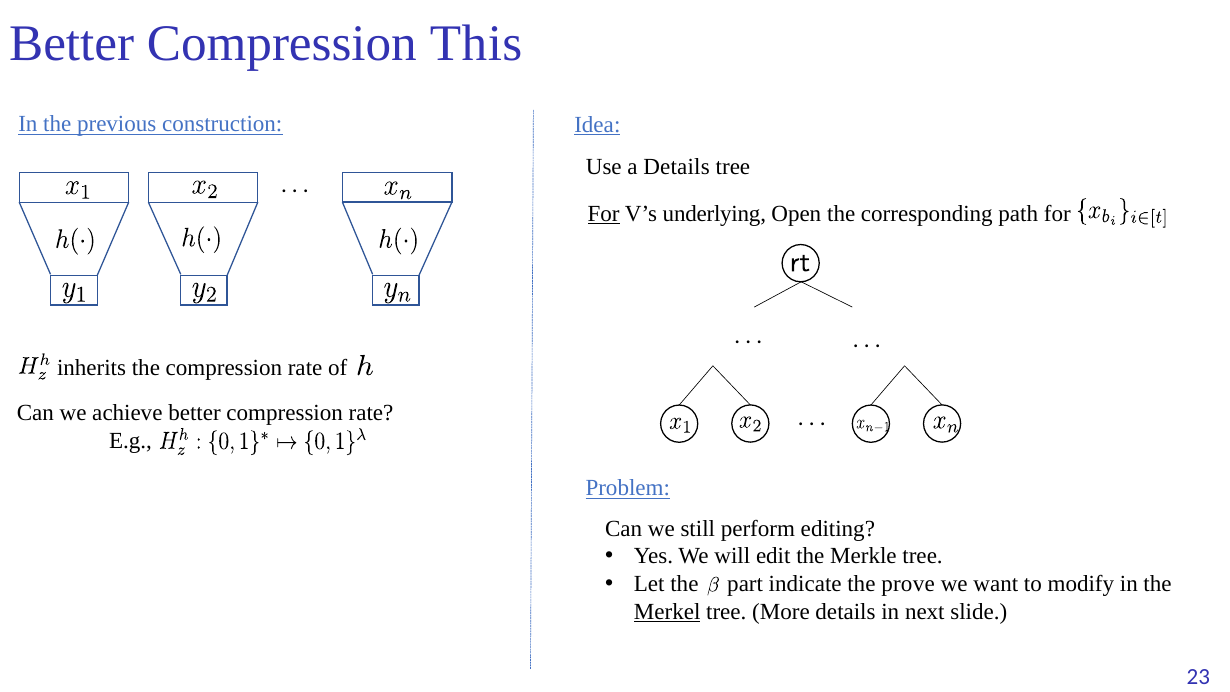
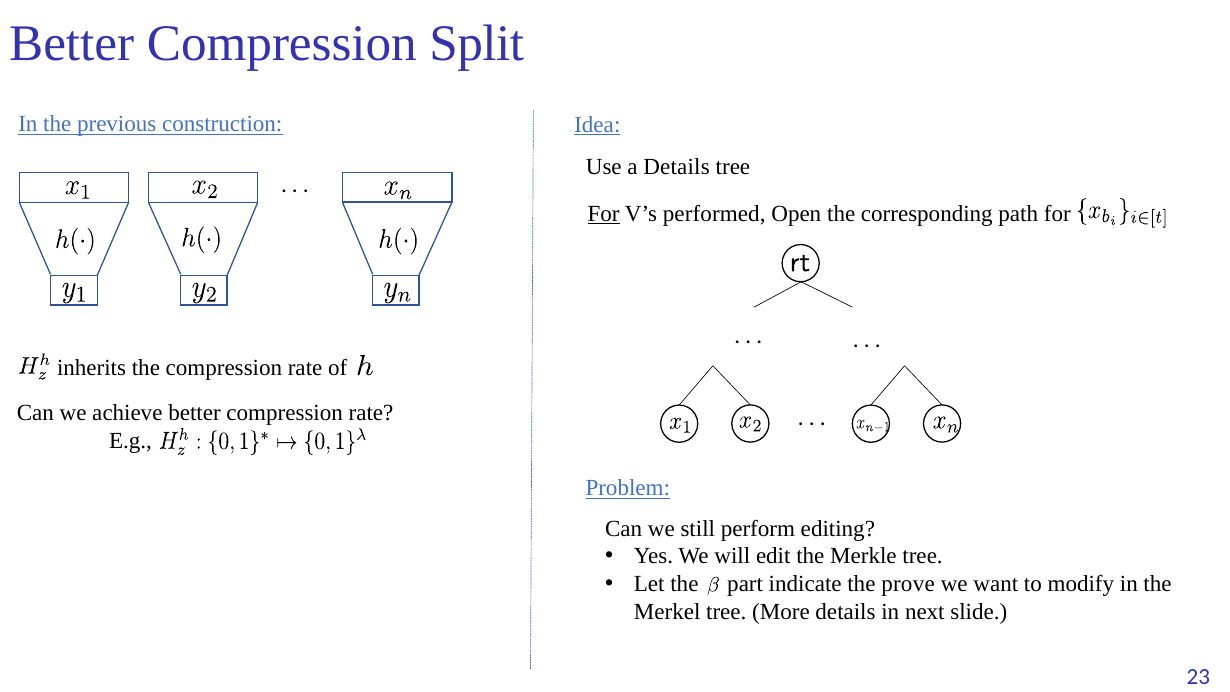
This: This -> Split
underlying: underlying -> performed
Merkel underline: present -> none
